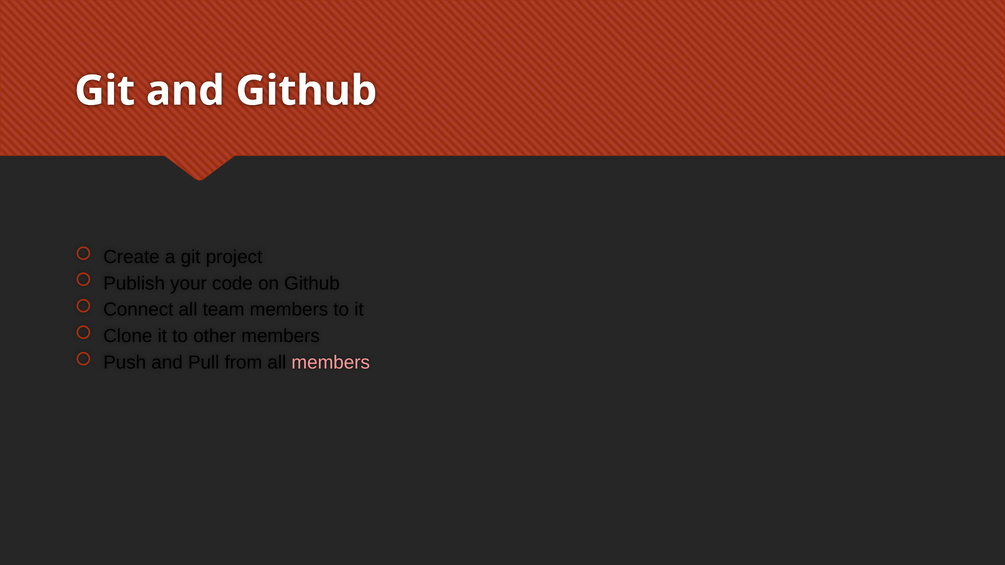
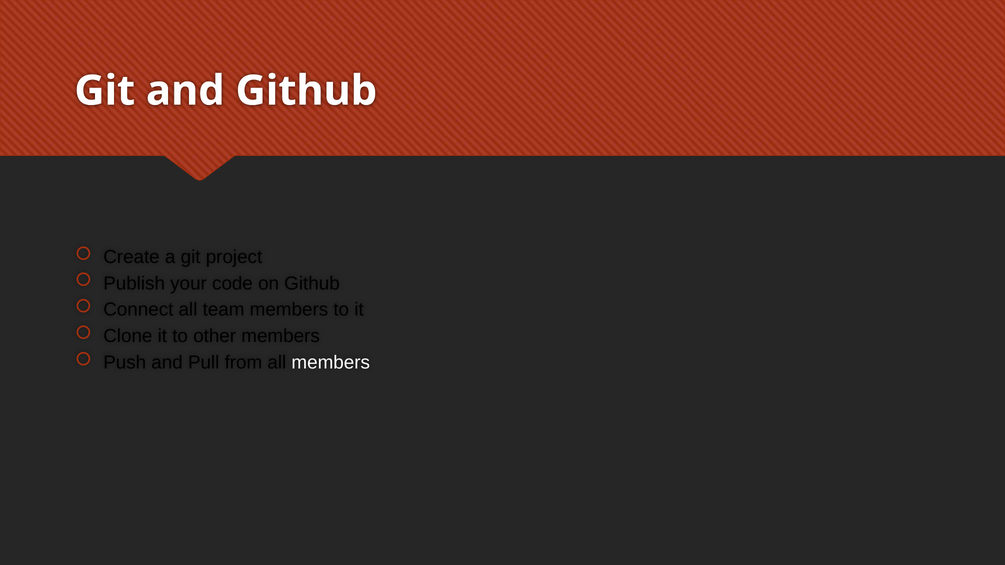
members at (331, 363) colour: pink -> white
